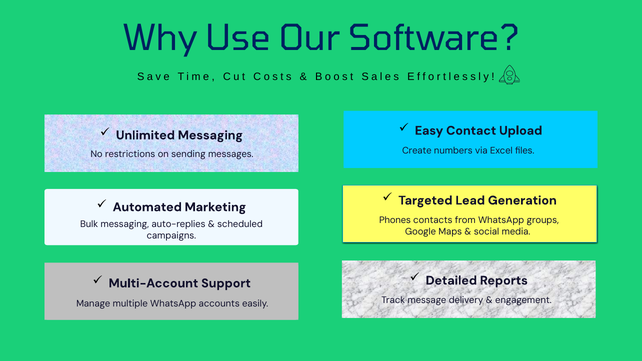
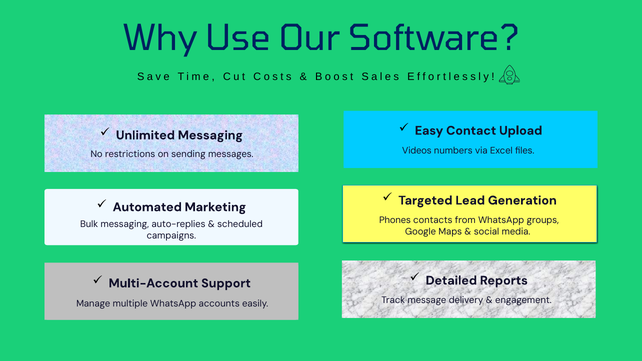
Create: Create -> Videos
